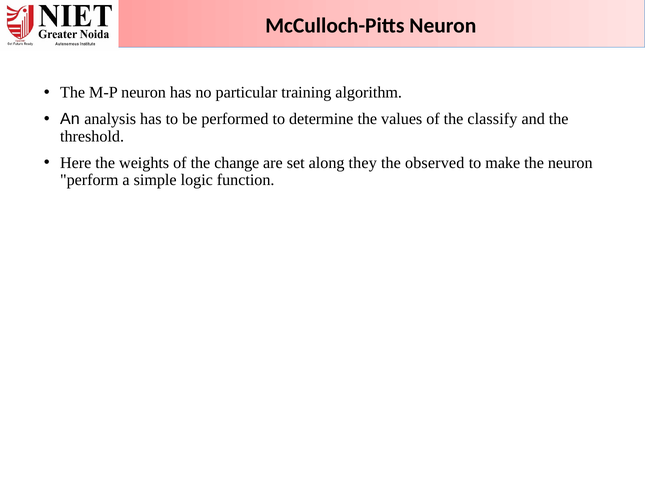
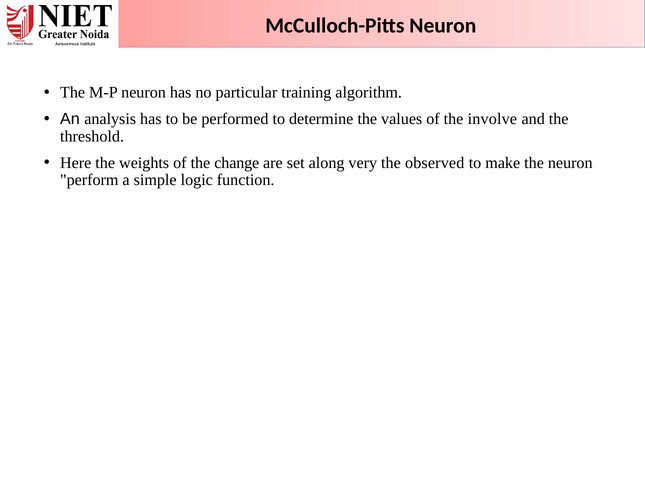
classify: classify -> involve
they: they -> very
